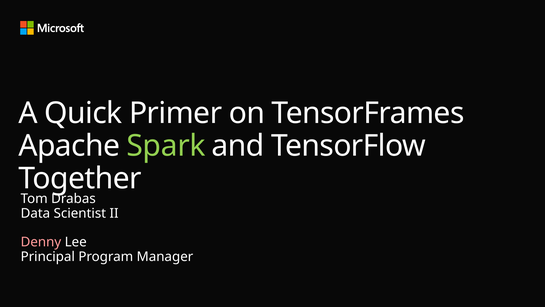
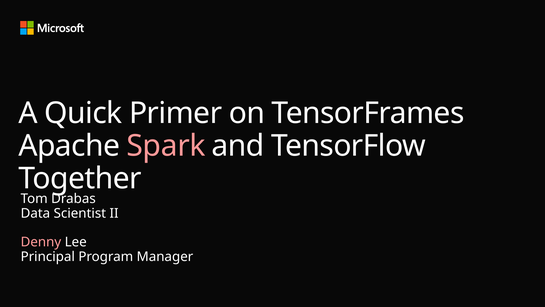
Spark colour: light green -> pink
